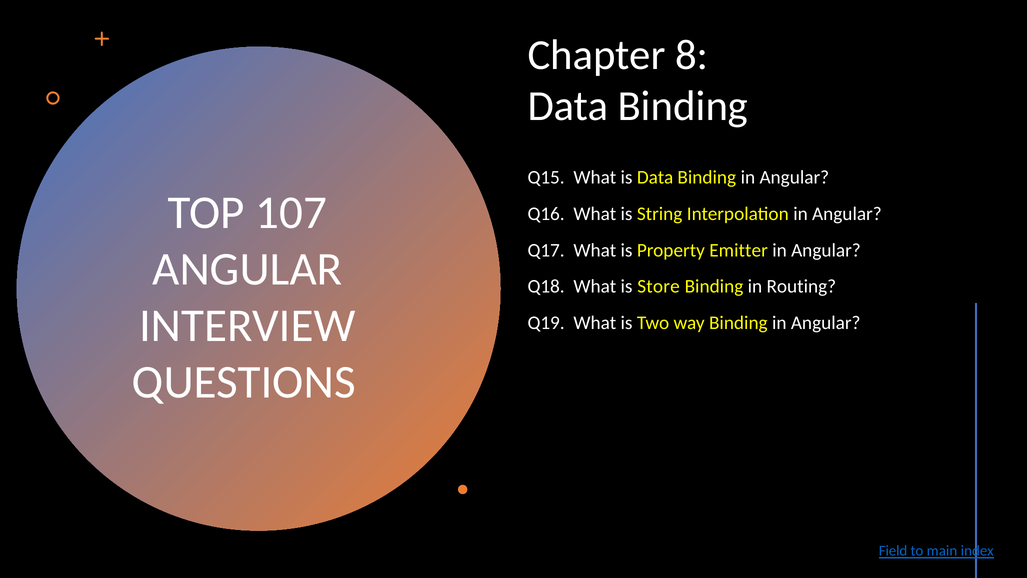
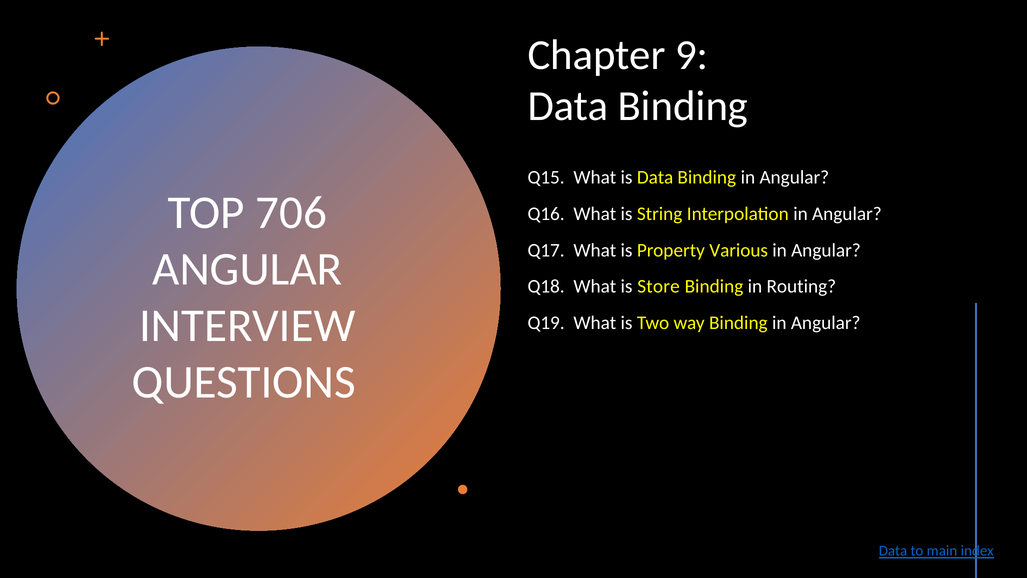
8: 8 -> 9
107: 107 -> 706
Emitter: Emitter -> Various
Field at (893, 551): Field -> Data
